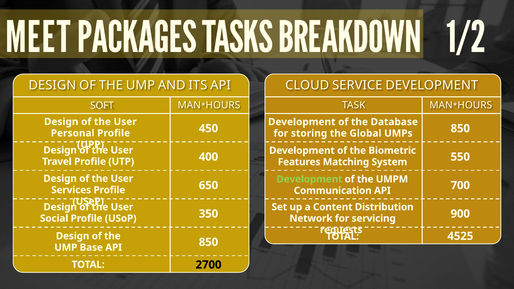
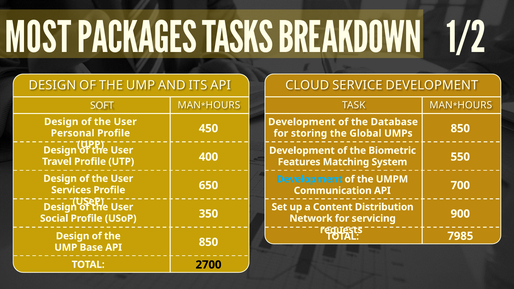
MEET: MEET -> MOST
Development at (309, 179) colour: light green -> light blue
4525: 4525 -> 7985
